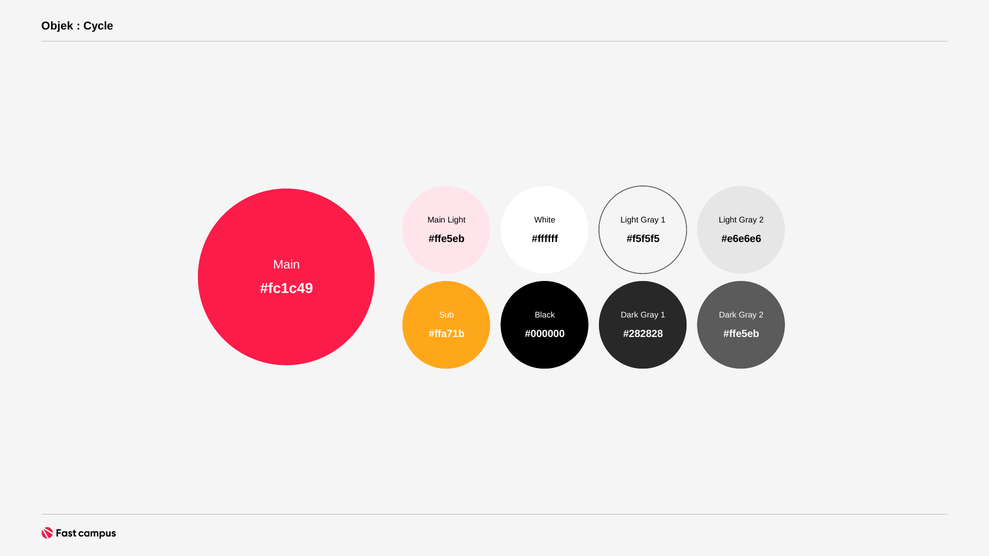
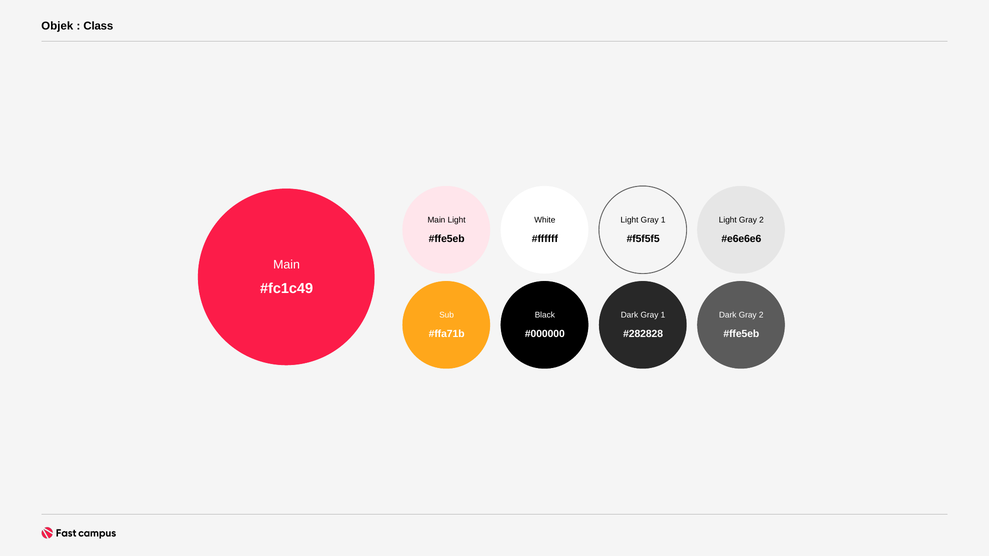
Cycle: Cycle -> Class
